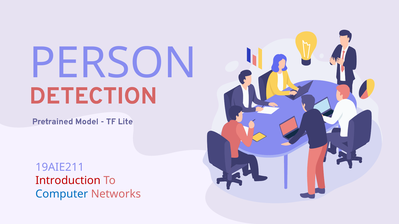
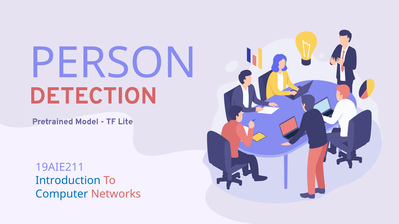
Introduction colour: red -> blue
